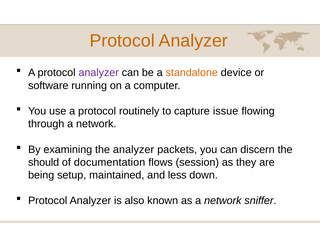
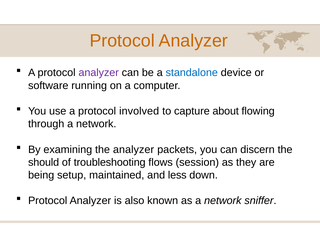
standalone colour: orange -> blue
routinely: routinely -> involved
issue: issue -> about
documentation: documentation -> troubleshooting
